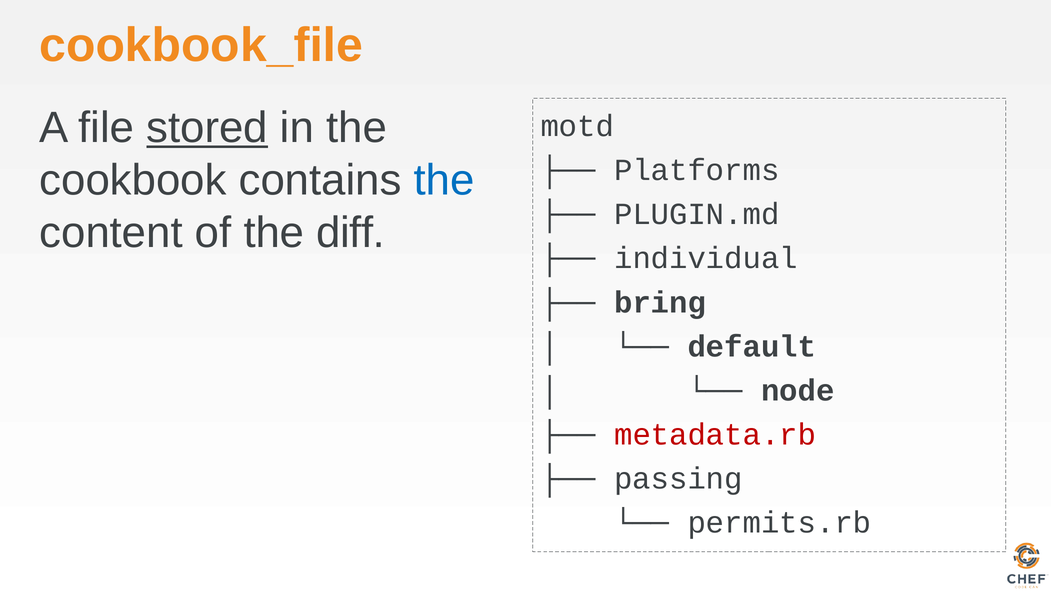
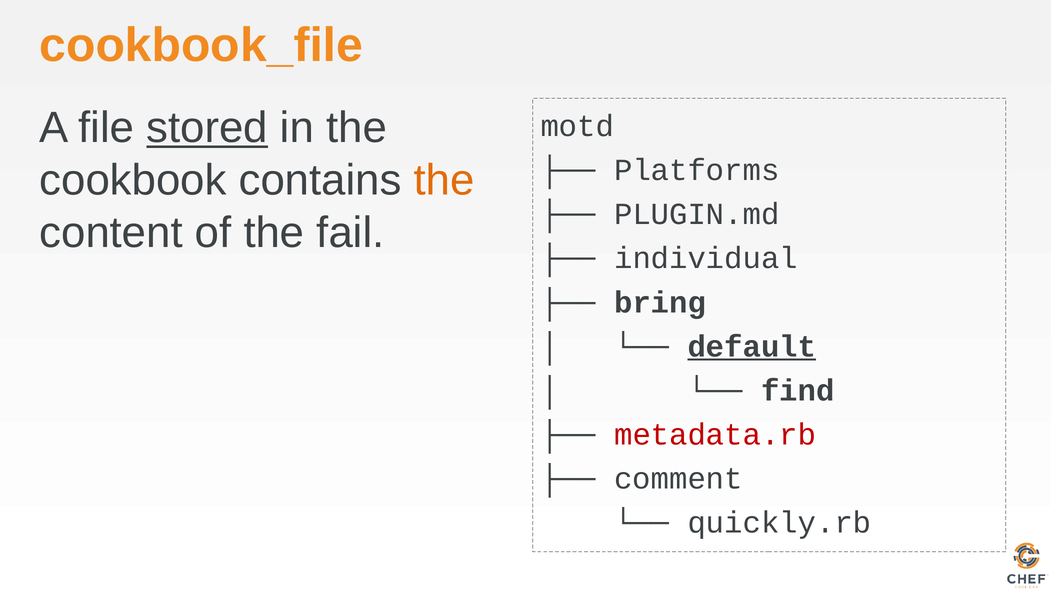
the at (444, 180) colour: blue -> orange
diff: diff -> fail
default underline: none -> present
node: node -> find
passing: passing -> comment
permits.rb: permits.rb -> quickly.rb
